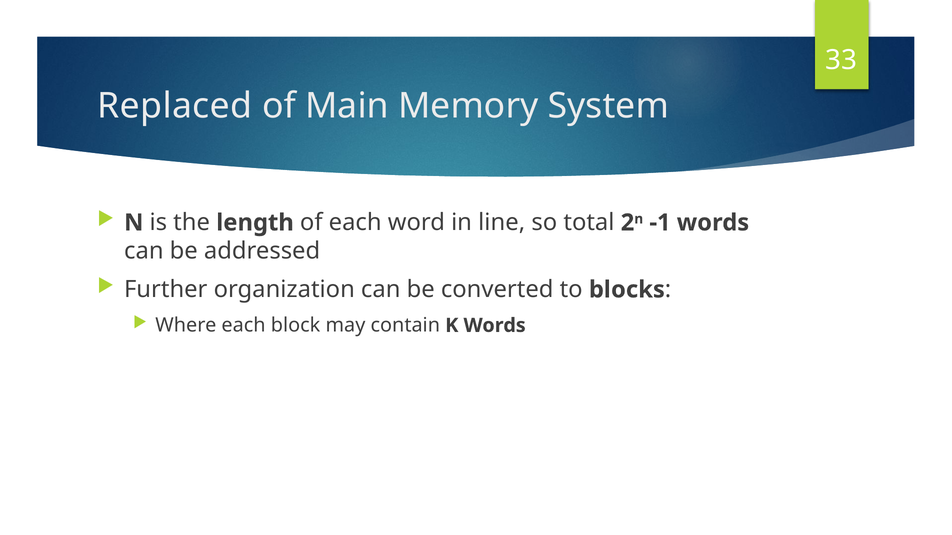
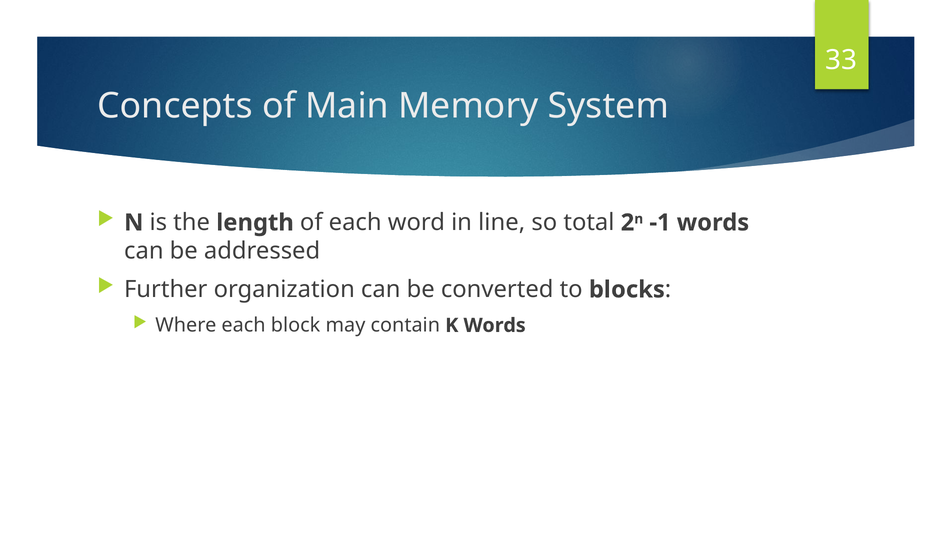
Replaced: Replaced -> Concepts
